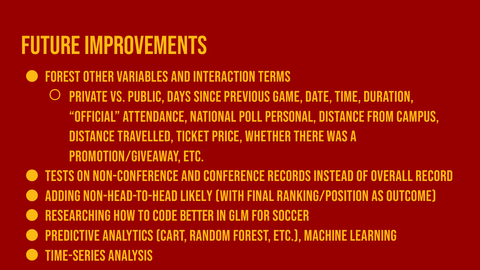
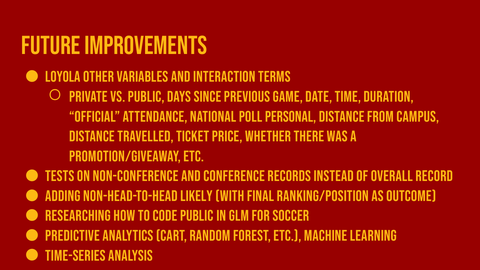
Forest at (63, 77): Forest -> Loyola
code better: better -> public
